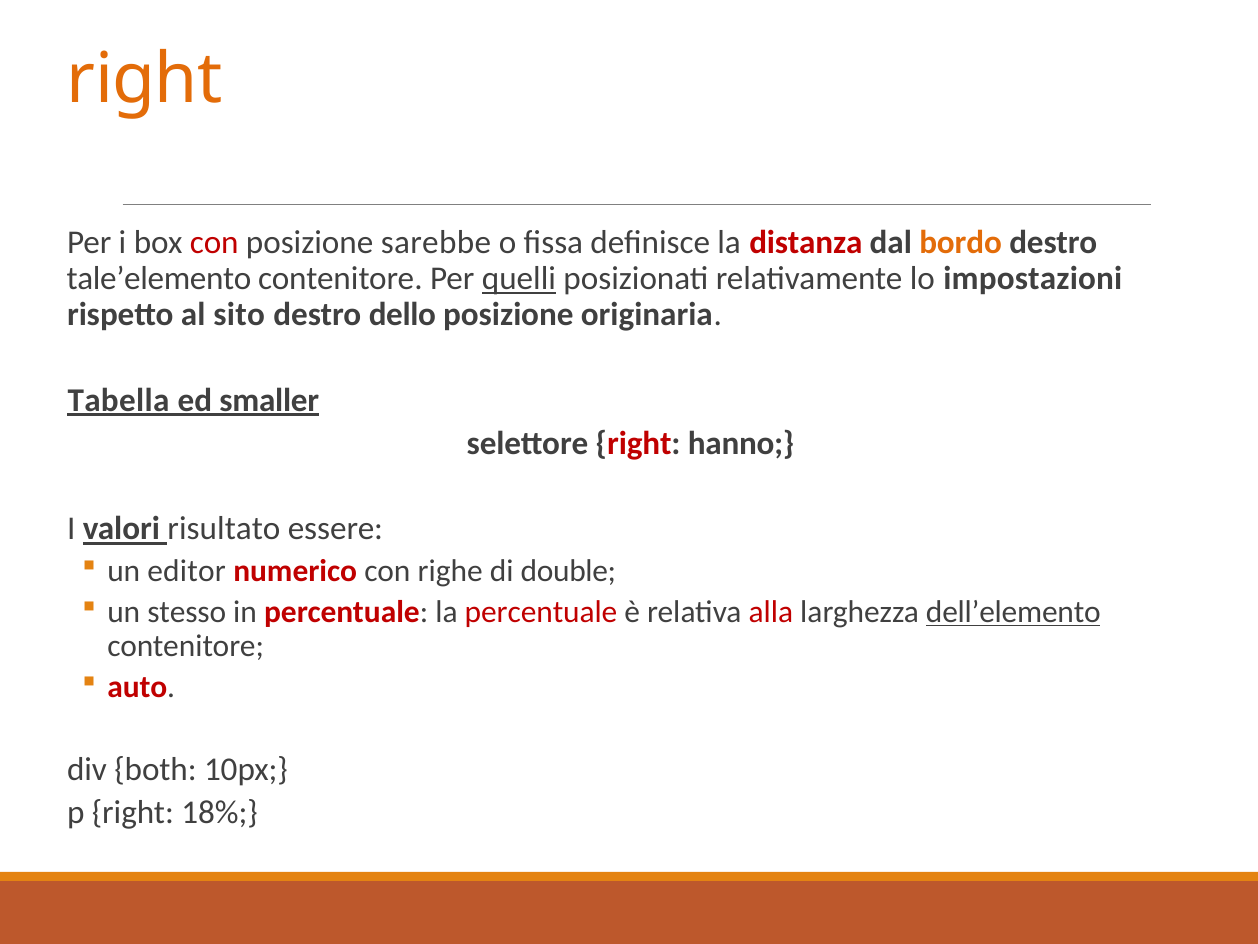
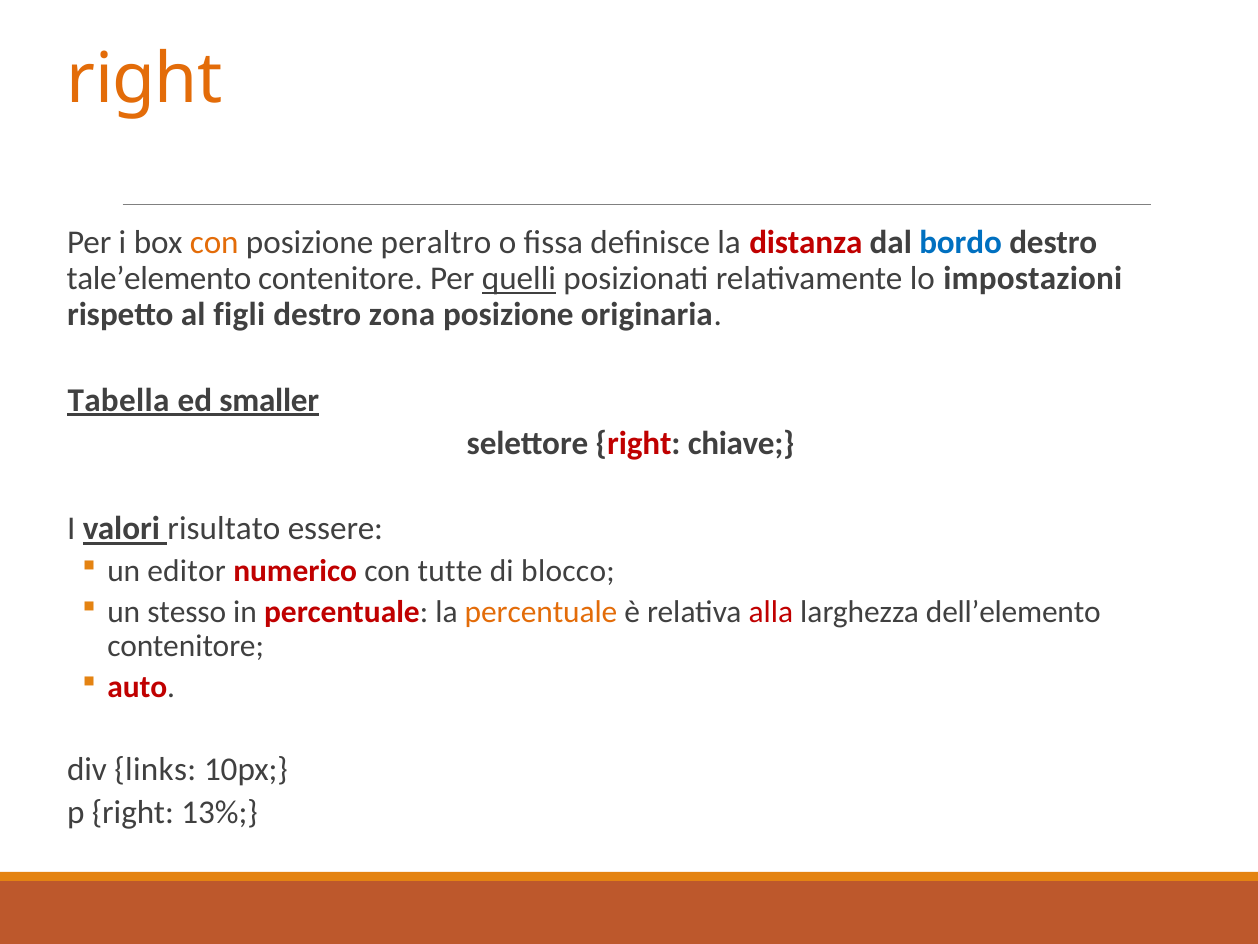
con at (214, 243) colour: red -> orange
sarebbe: sarebbe -> peraltro
bordo colour: orange -> blue
sito: sito -> figli
dello: dello -> zona
hanno: hanno -> chiave
righe: righe -> tutte
double: double -> blocco
percentuale at (541, 612) colour: red -> orange
dell’elemento underline: present -> none
both: both -> links
18%: 18% -> 13%
